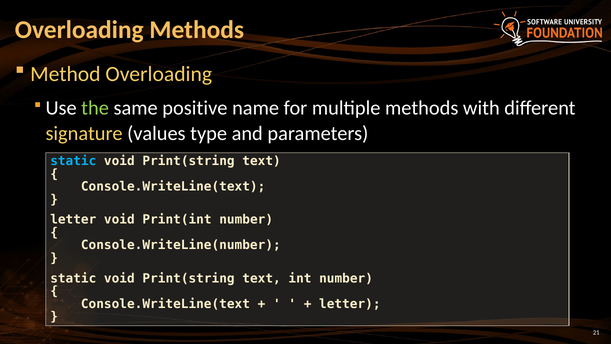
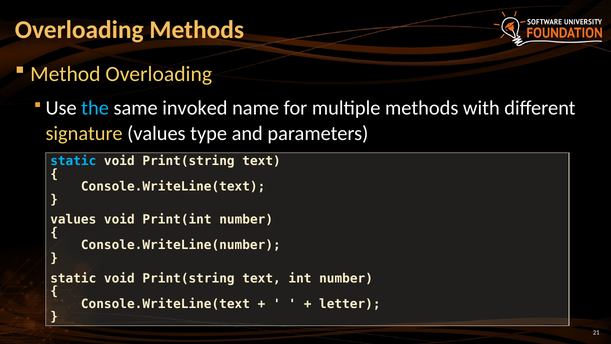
the colour: light green -> light blue
positive: positive -> invoked
letter at (73, 220): letter -> values
